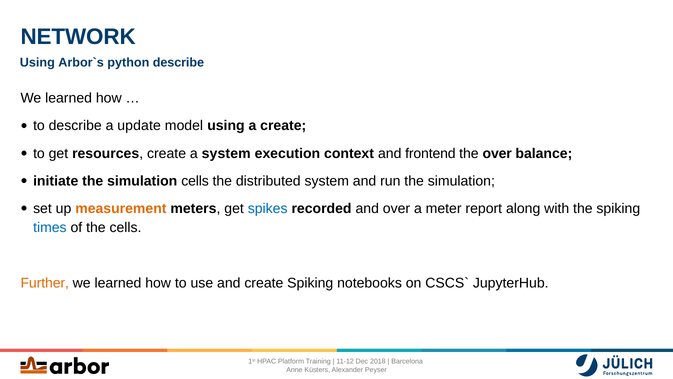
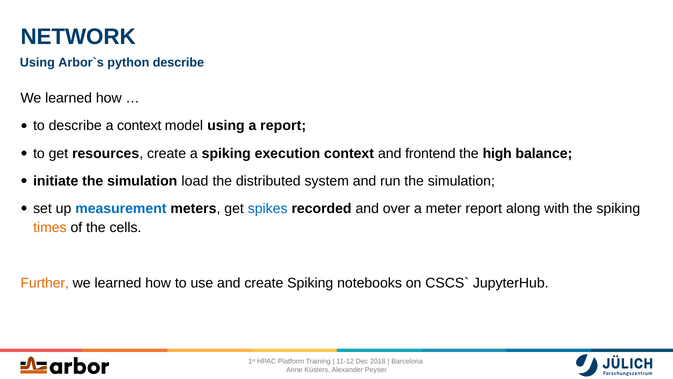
a update: update -> context
a create: create -> report
a system: system -> spiking
the over: over -> high
simulation cells: cells -> load
measurement colour: orange -> blue
times colour: blue -> orange
